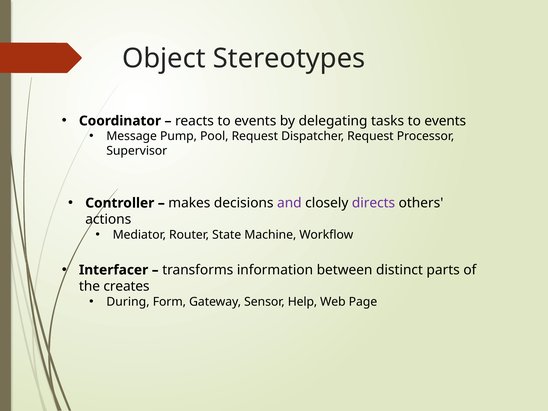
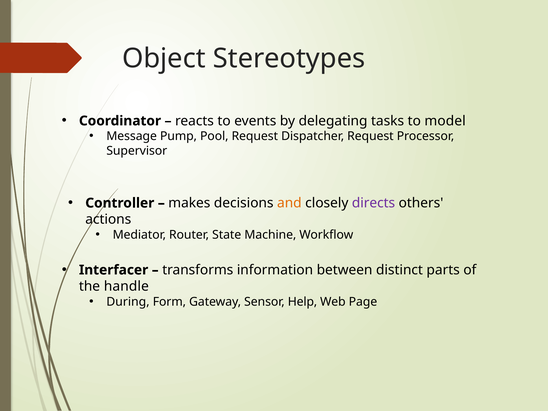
tasks to events: events -> model
and colour: purple -> orange
creates: creates -> handle
